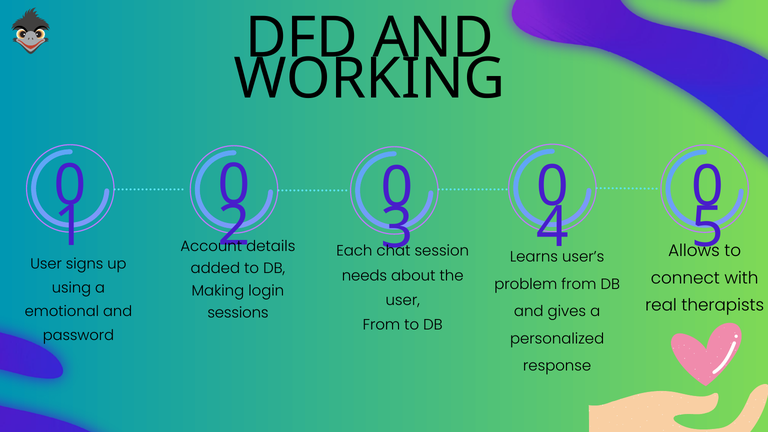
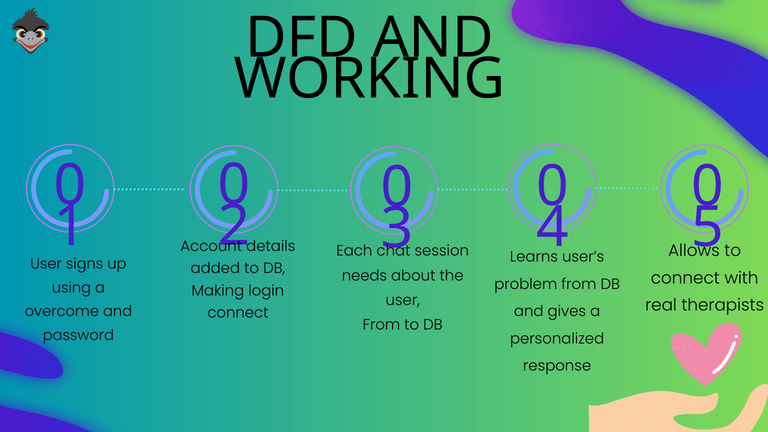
emotional: emotional -> overcome
sessions at (238, 313): sessions -> connect
